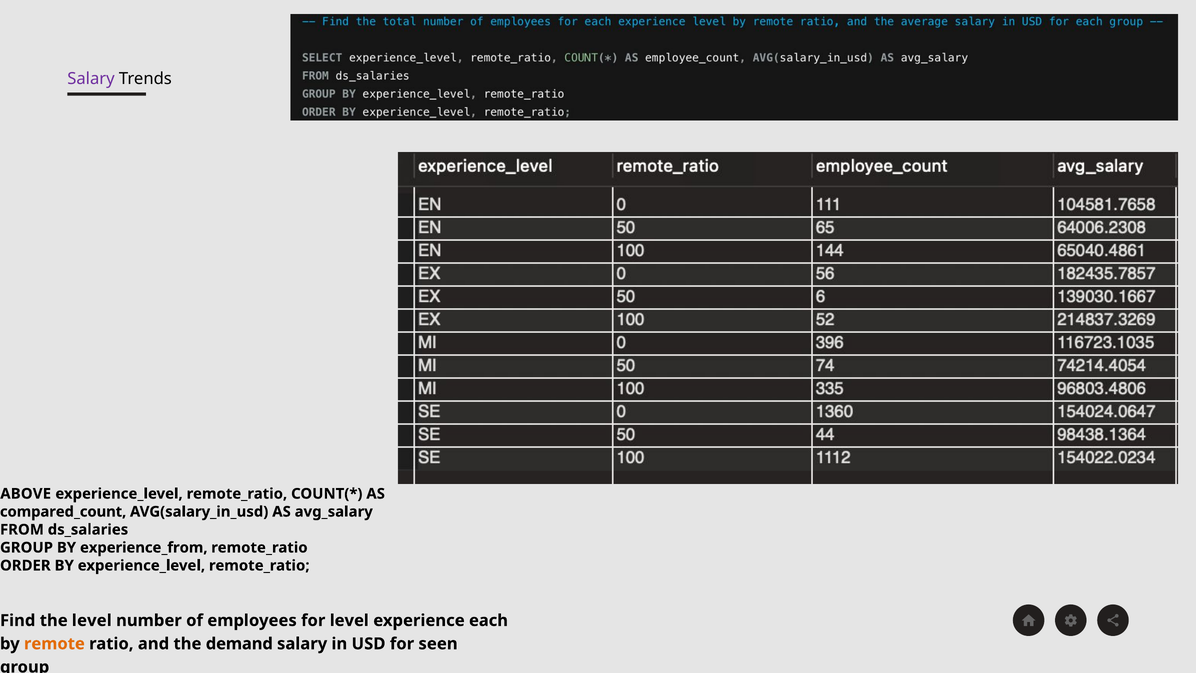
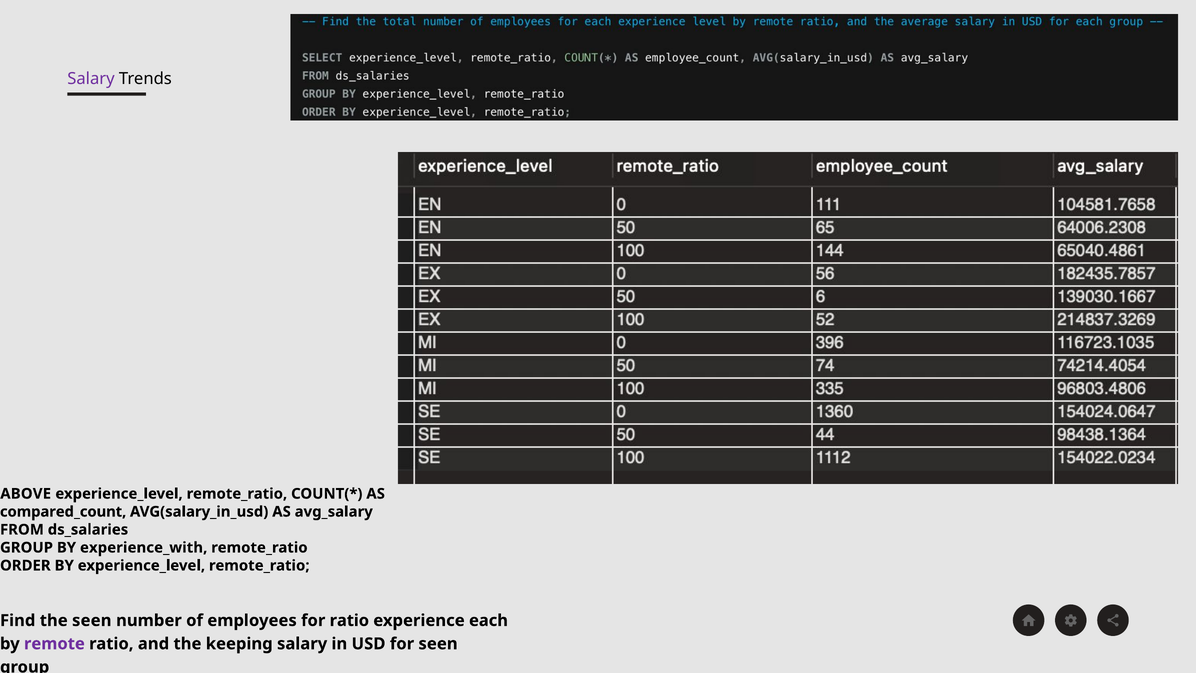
experience_from: experience_from -> experience_with
the level: level -> seen
for level: level -> ratio
remote colour: orange -> purple
demand: demand -> keeping
